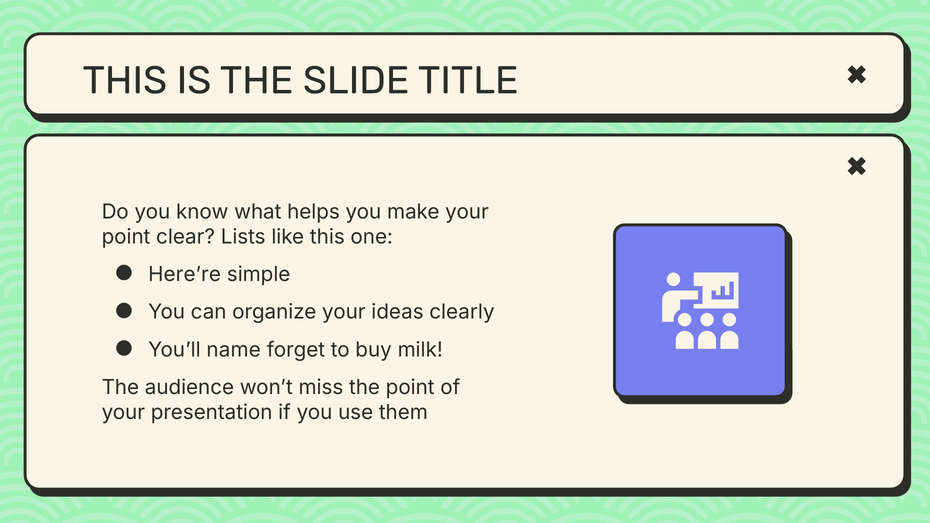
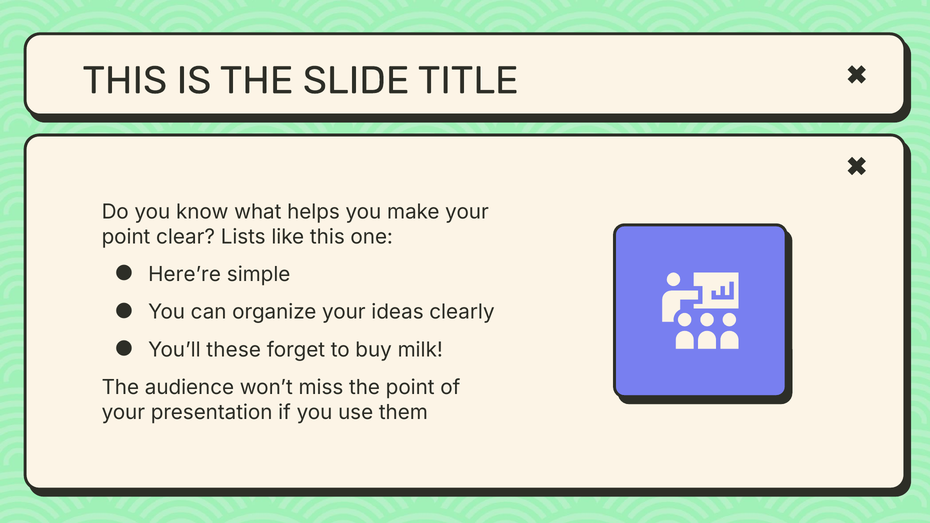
name: name -> these
